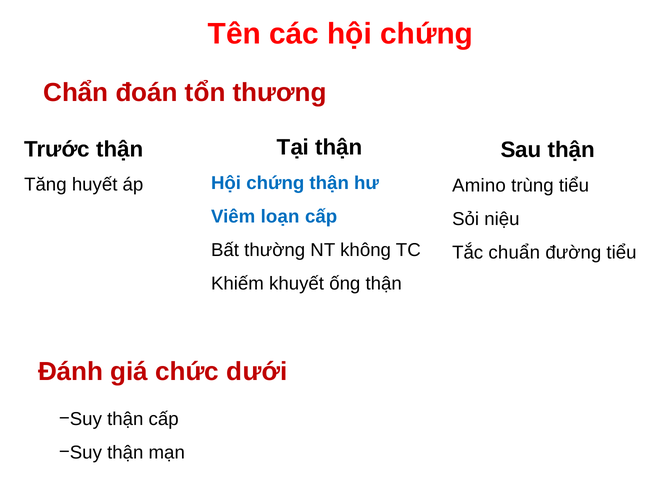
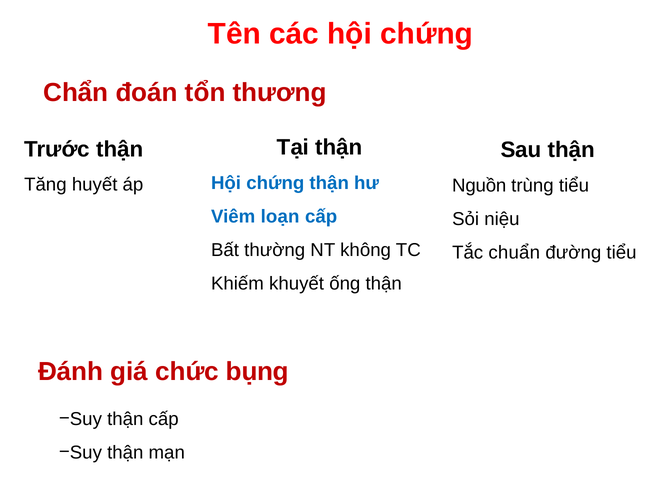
Amino: Amino -> Nguồn
dưới: dưới -> bụng
